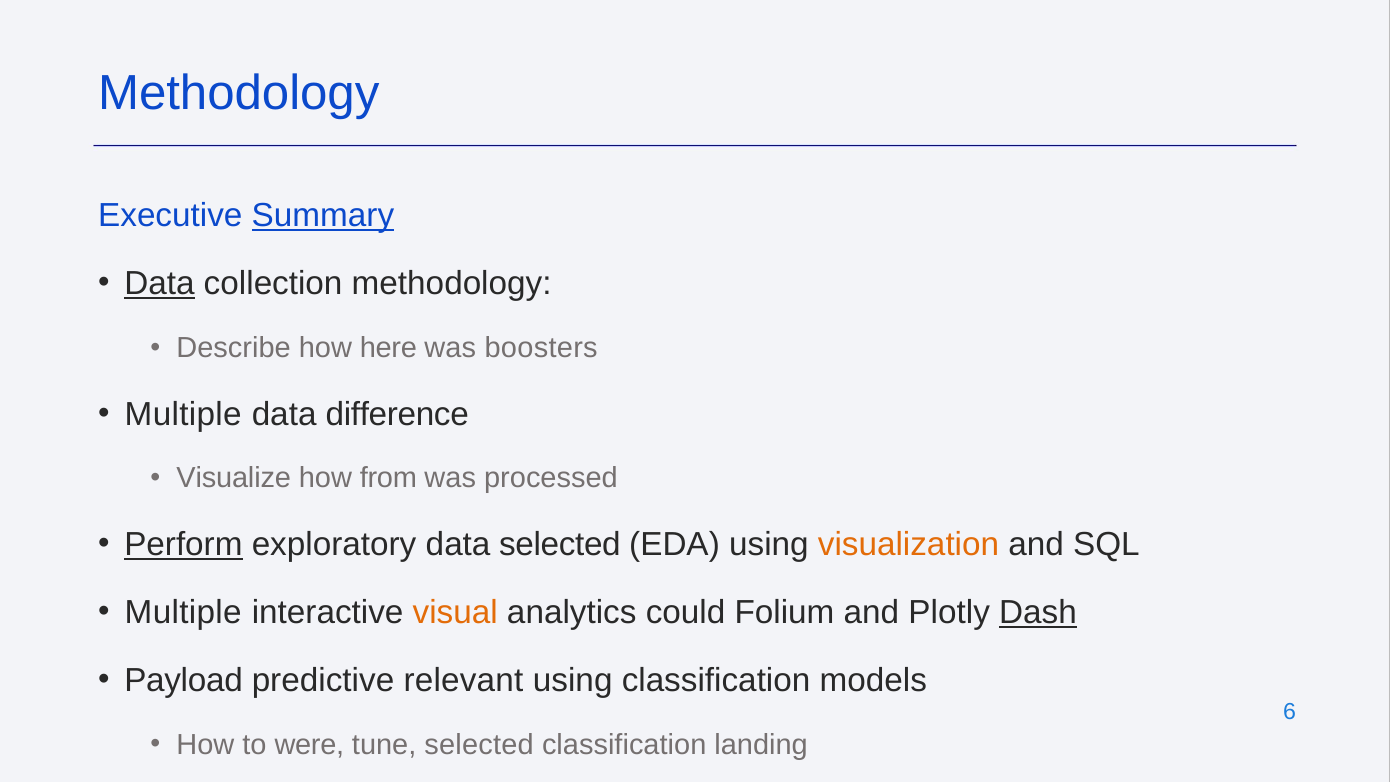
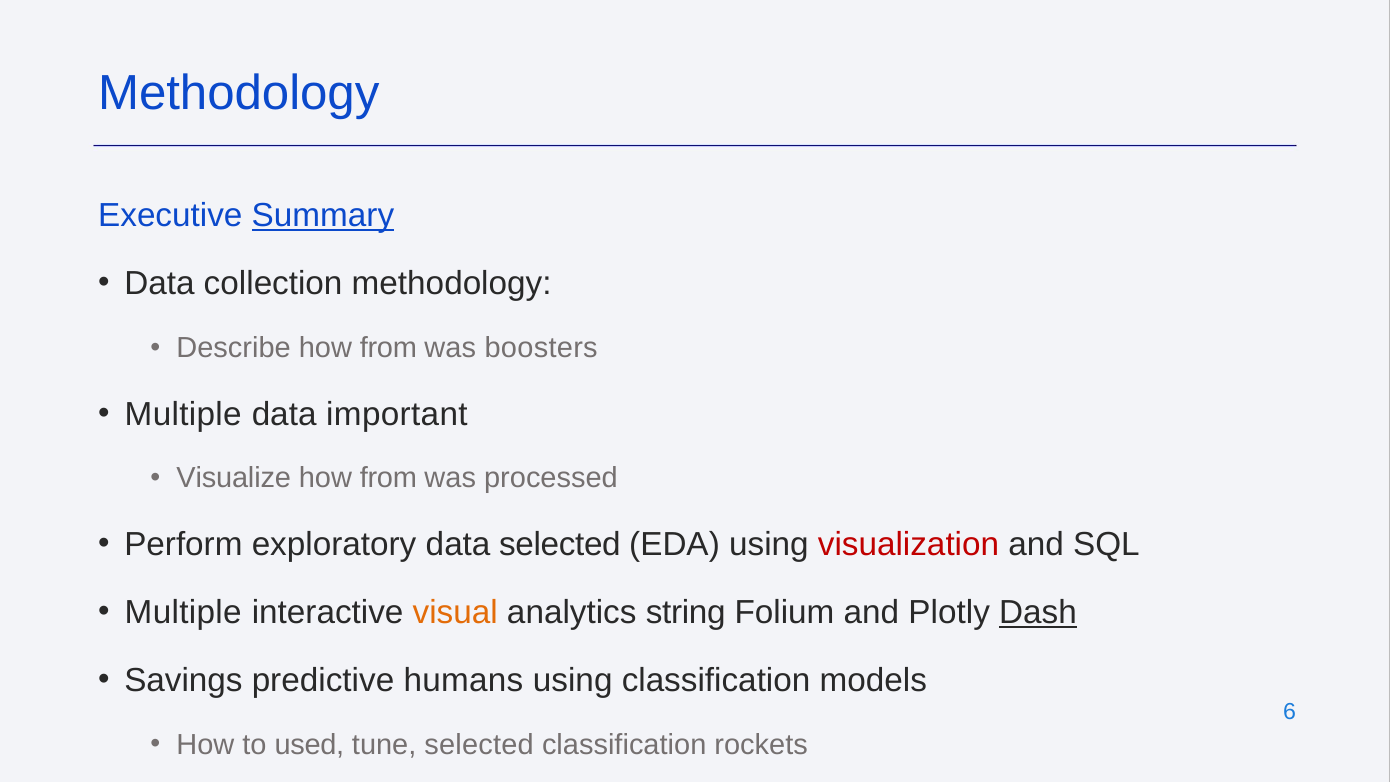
Data at (159, 284) underline: present -> none
Describe how here: here -> from
difference: difference -> important
Perform underline: present -> none
visualization colour: orange -> red
could: could -> string
Payload: Payload -> Savings
relevant: relevant -> humans
were: were -> used
landing: landing -> rockets
